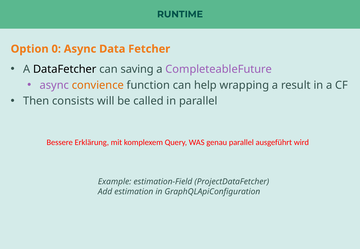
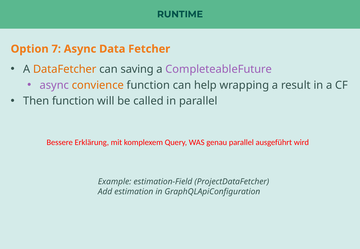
0: 0 -> 7
DataFetcher colour: black -> orange
Then consists: consists -> function
